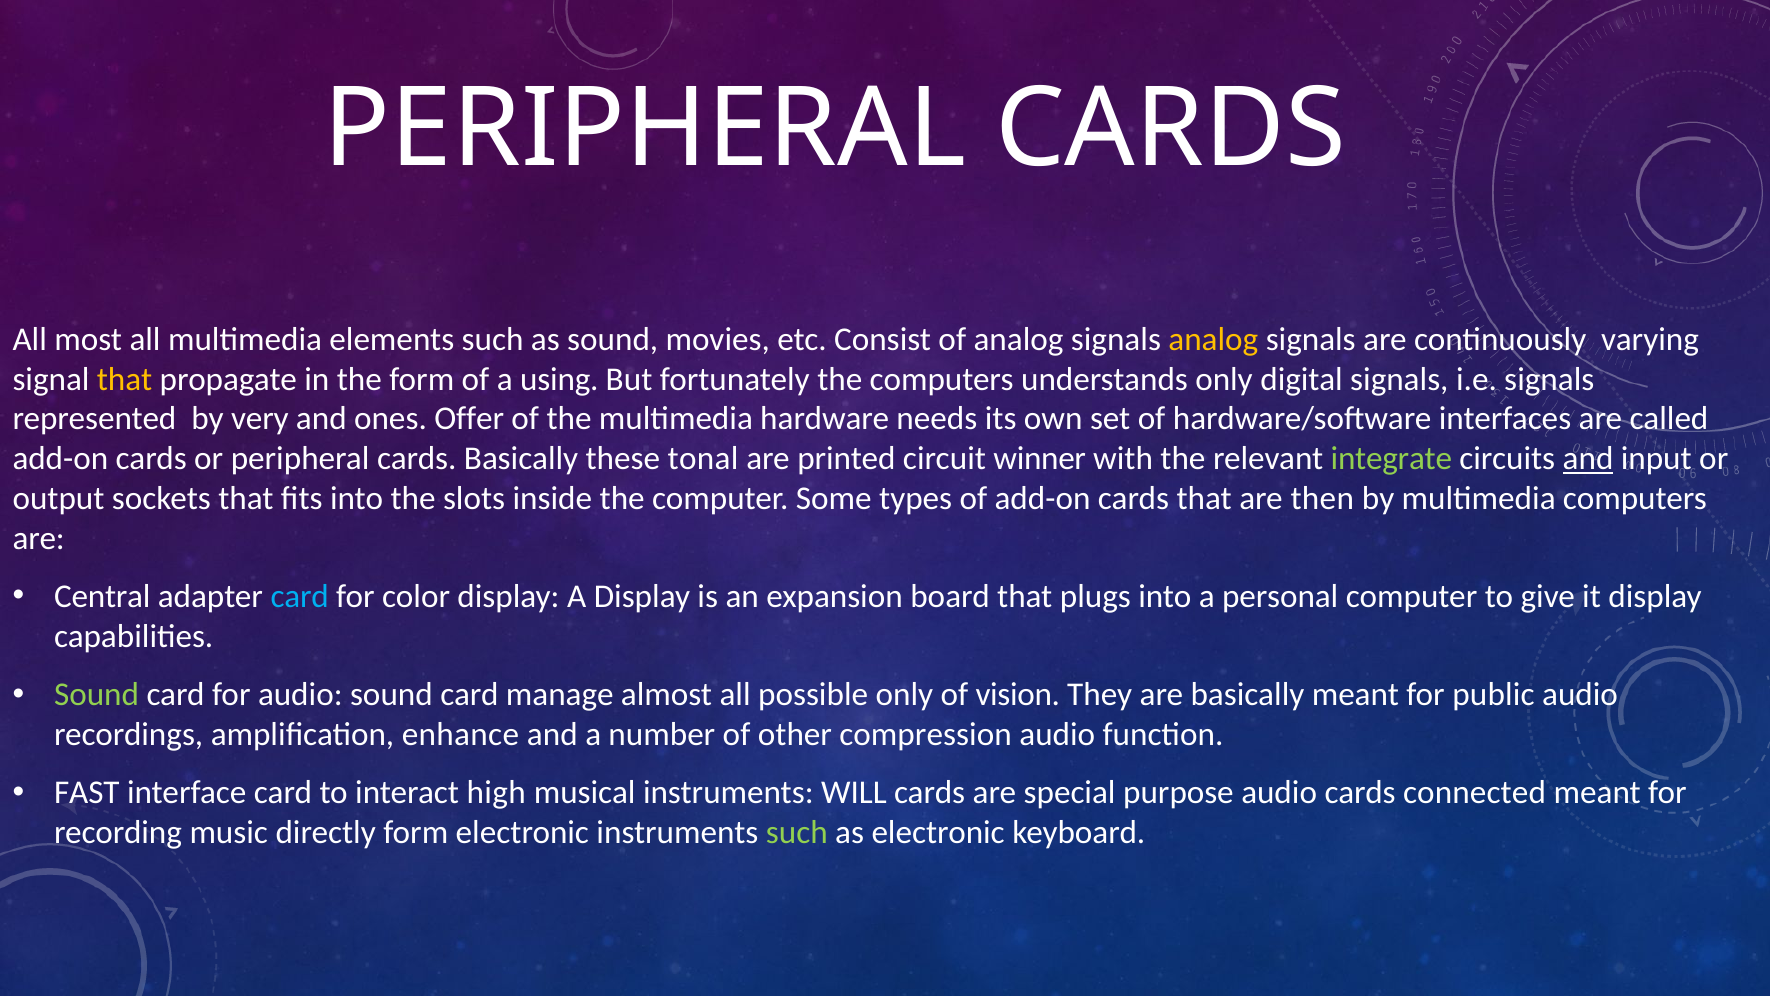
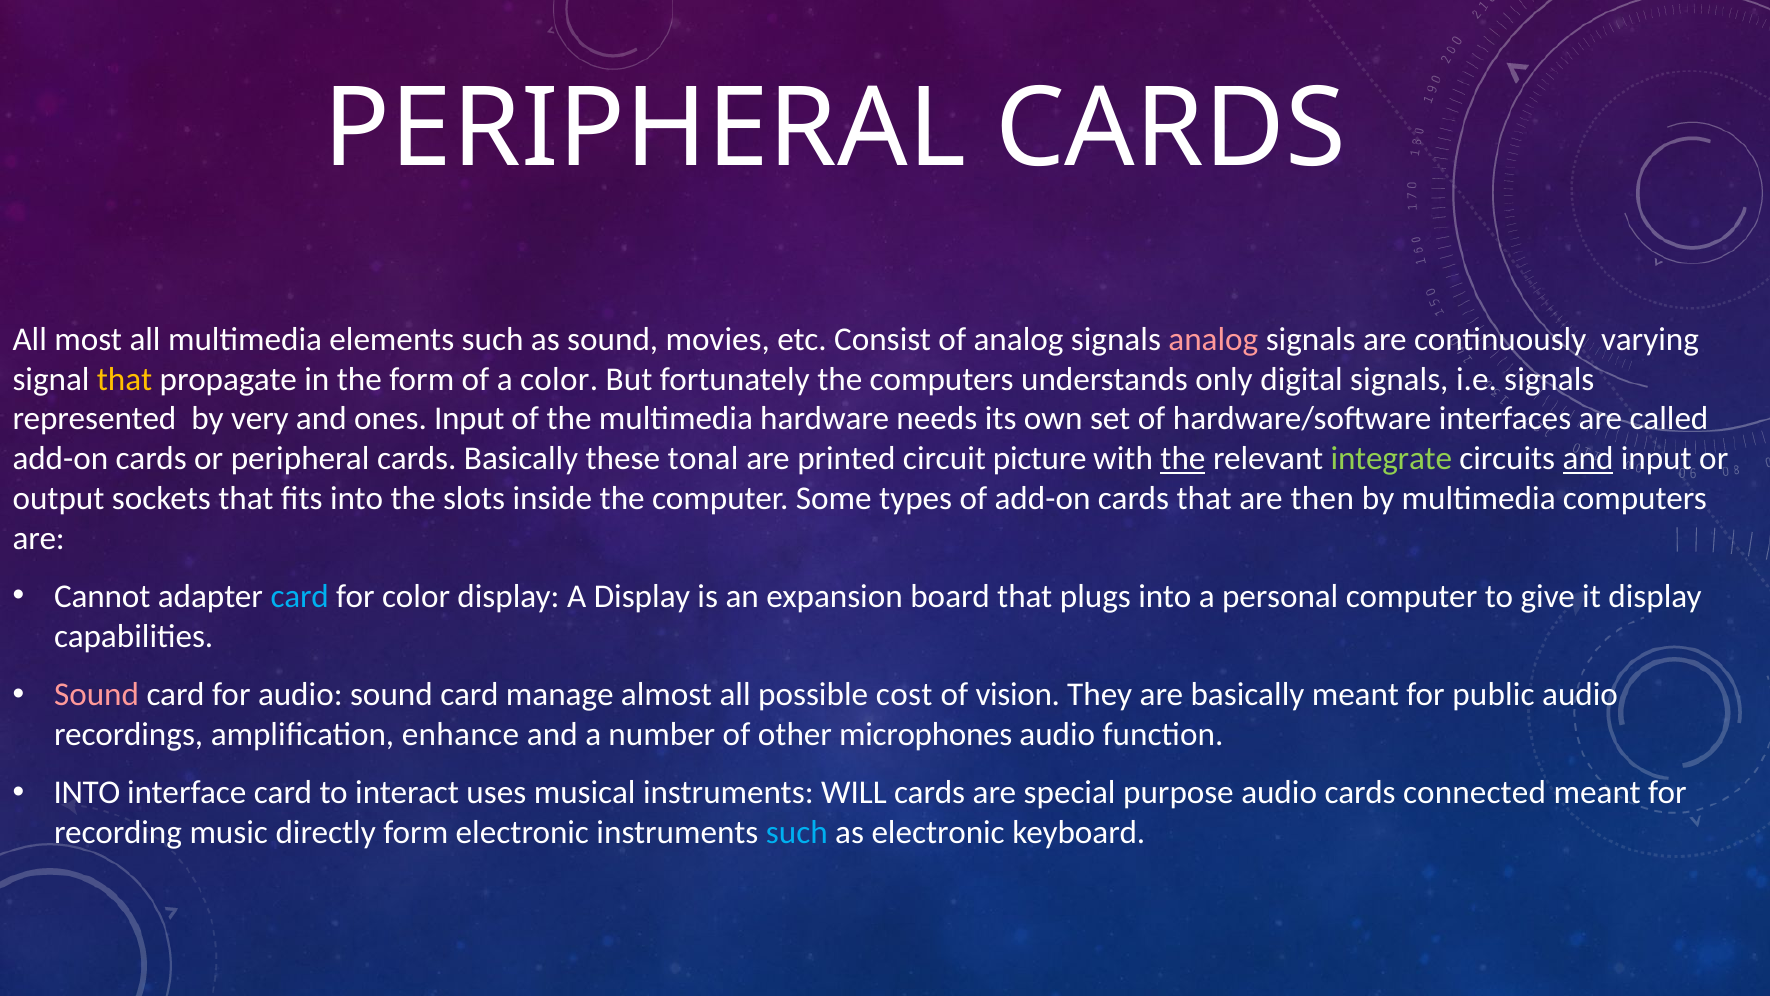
analog at (1213, 339) colour: yellow -> pink
a using: using -> color
ones Offer: Offer -> Input
winner: winner -> picture
the at (1183, 459) underline: none -> present
Central: Central -> Cannot
Sound at (97, 695) colour: light green -> pink
possible only: only -> cost
compression: compression -> microphones
FAST at (87, 793): FAST -> INTO
high: high -> uses
such at (797, 833) colour: light green -> light blue
